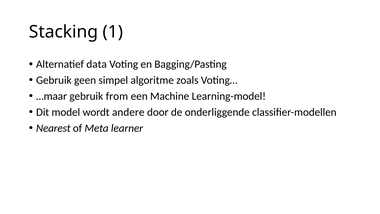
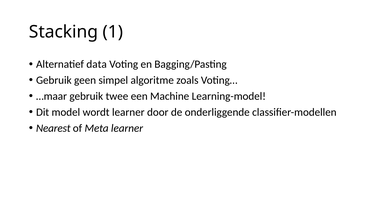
from: from -> twee
wordt andere: andere -> learner
